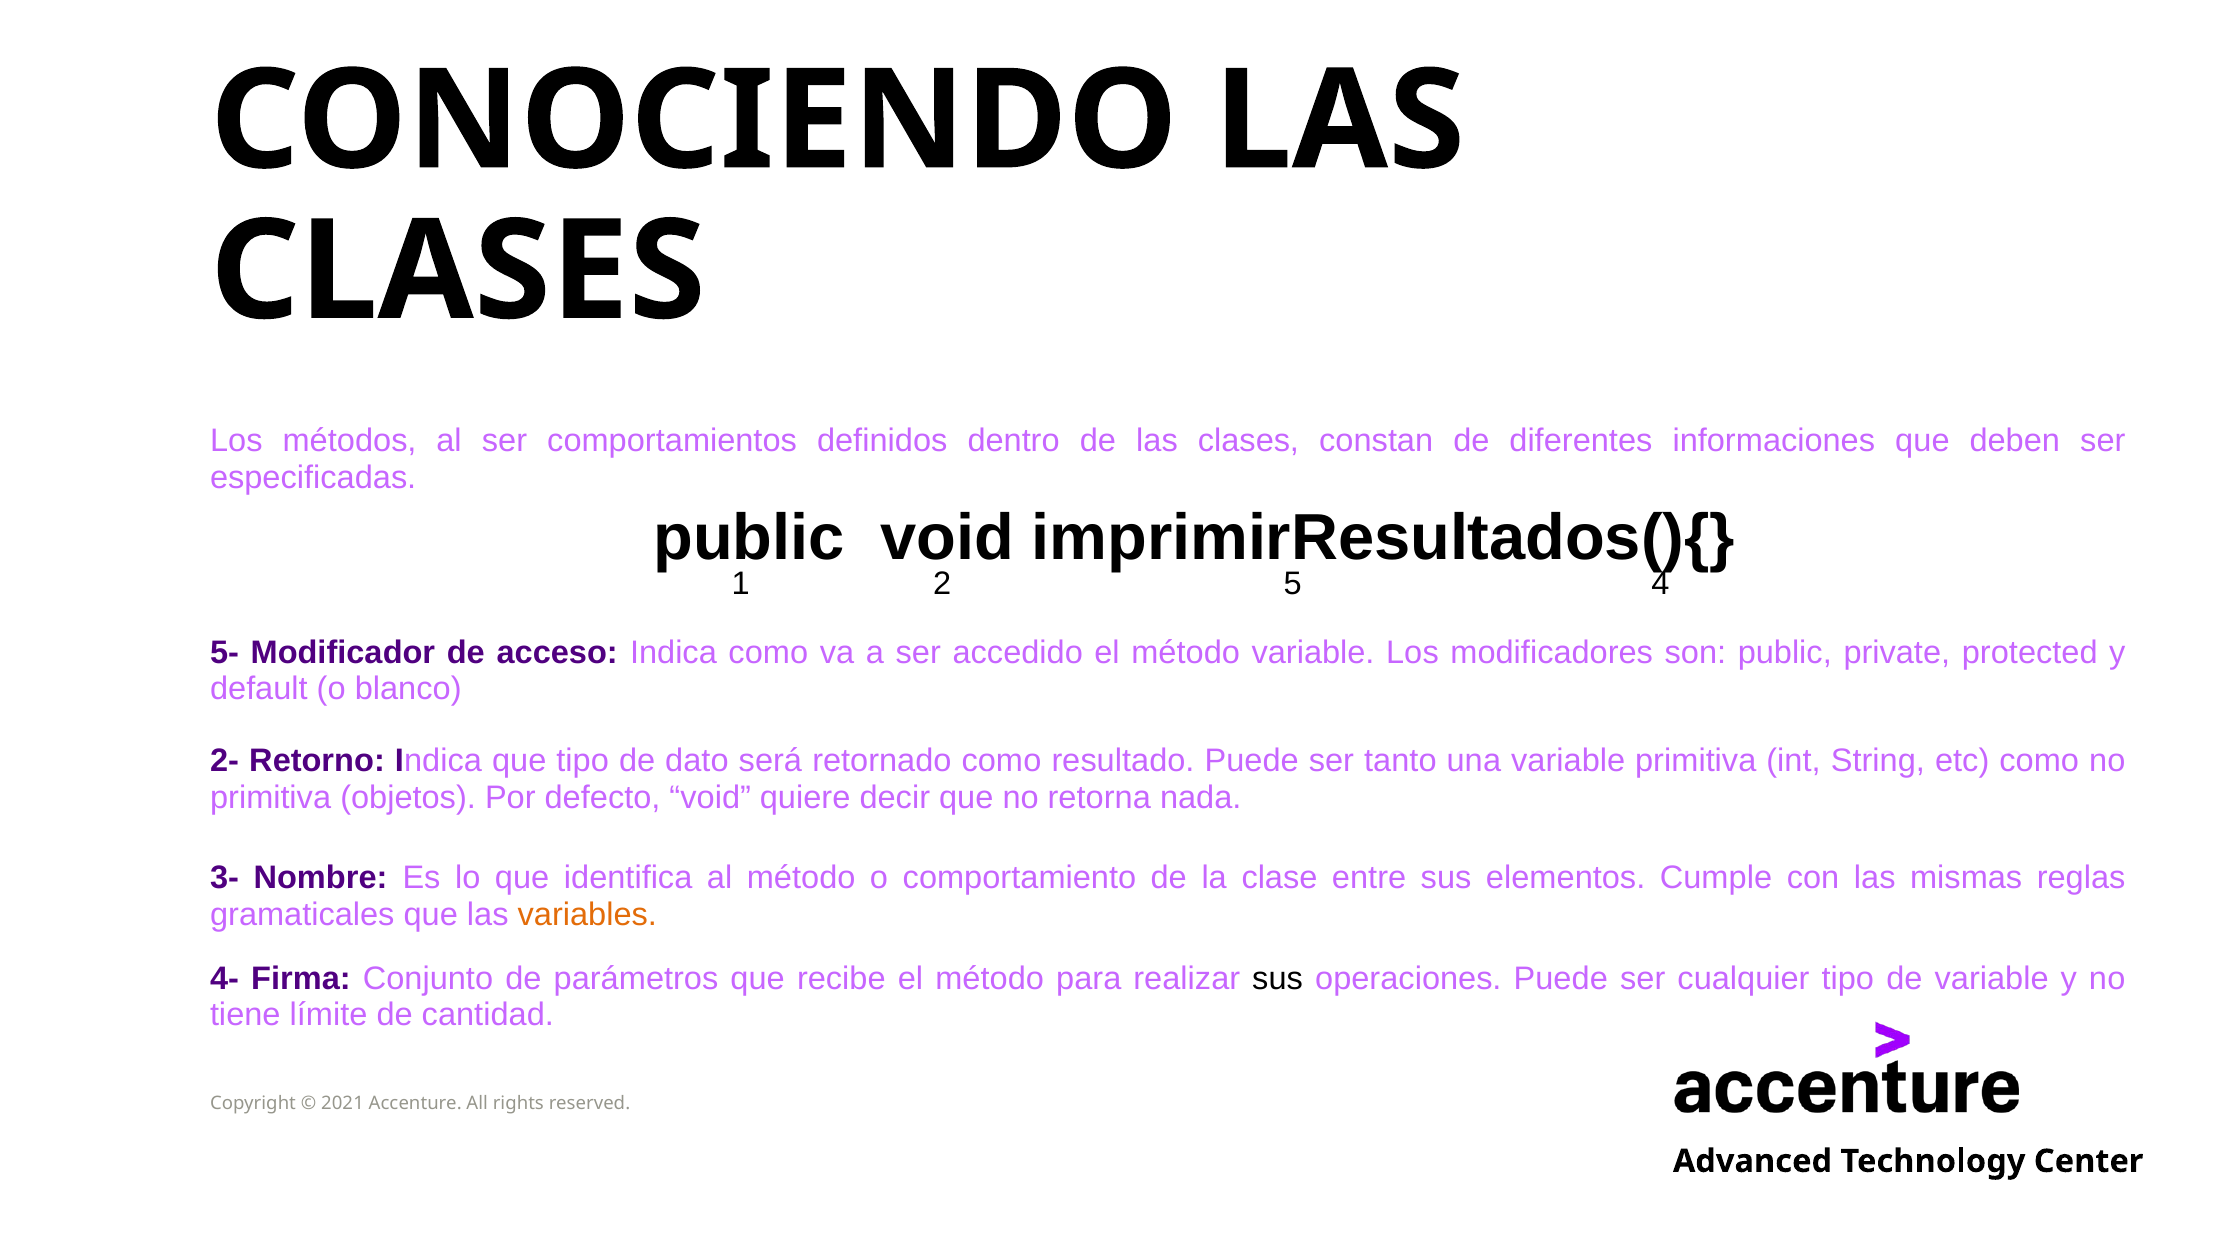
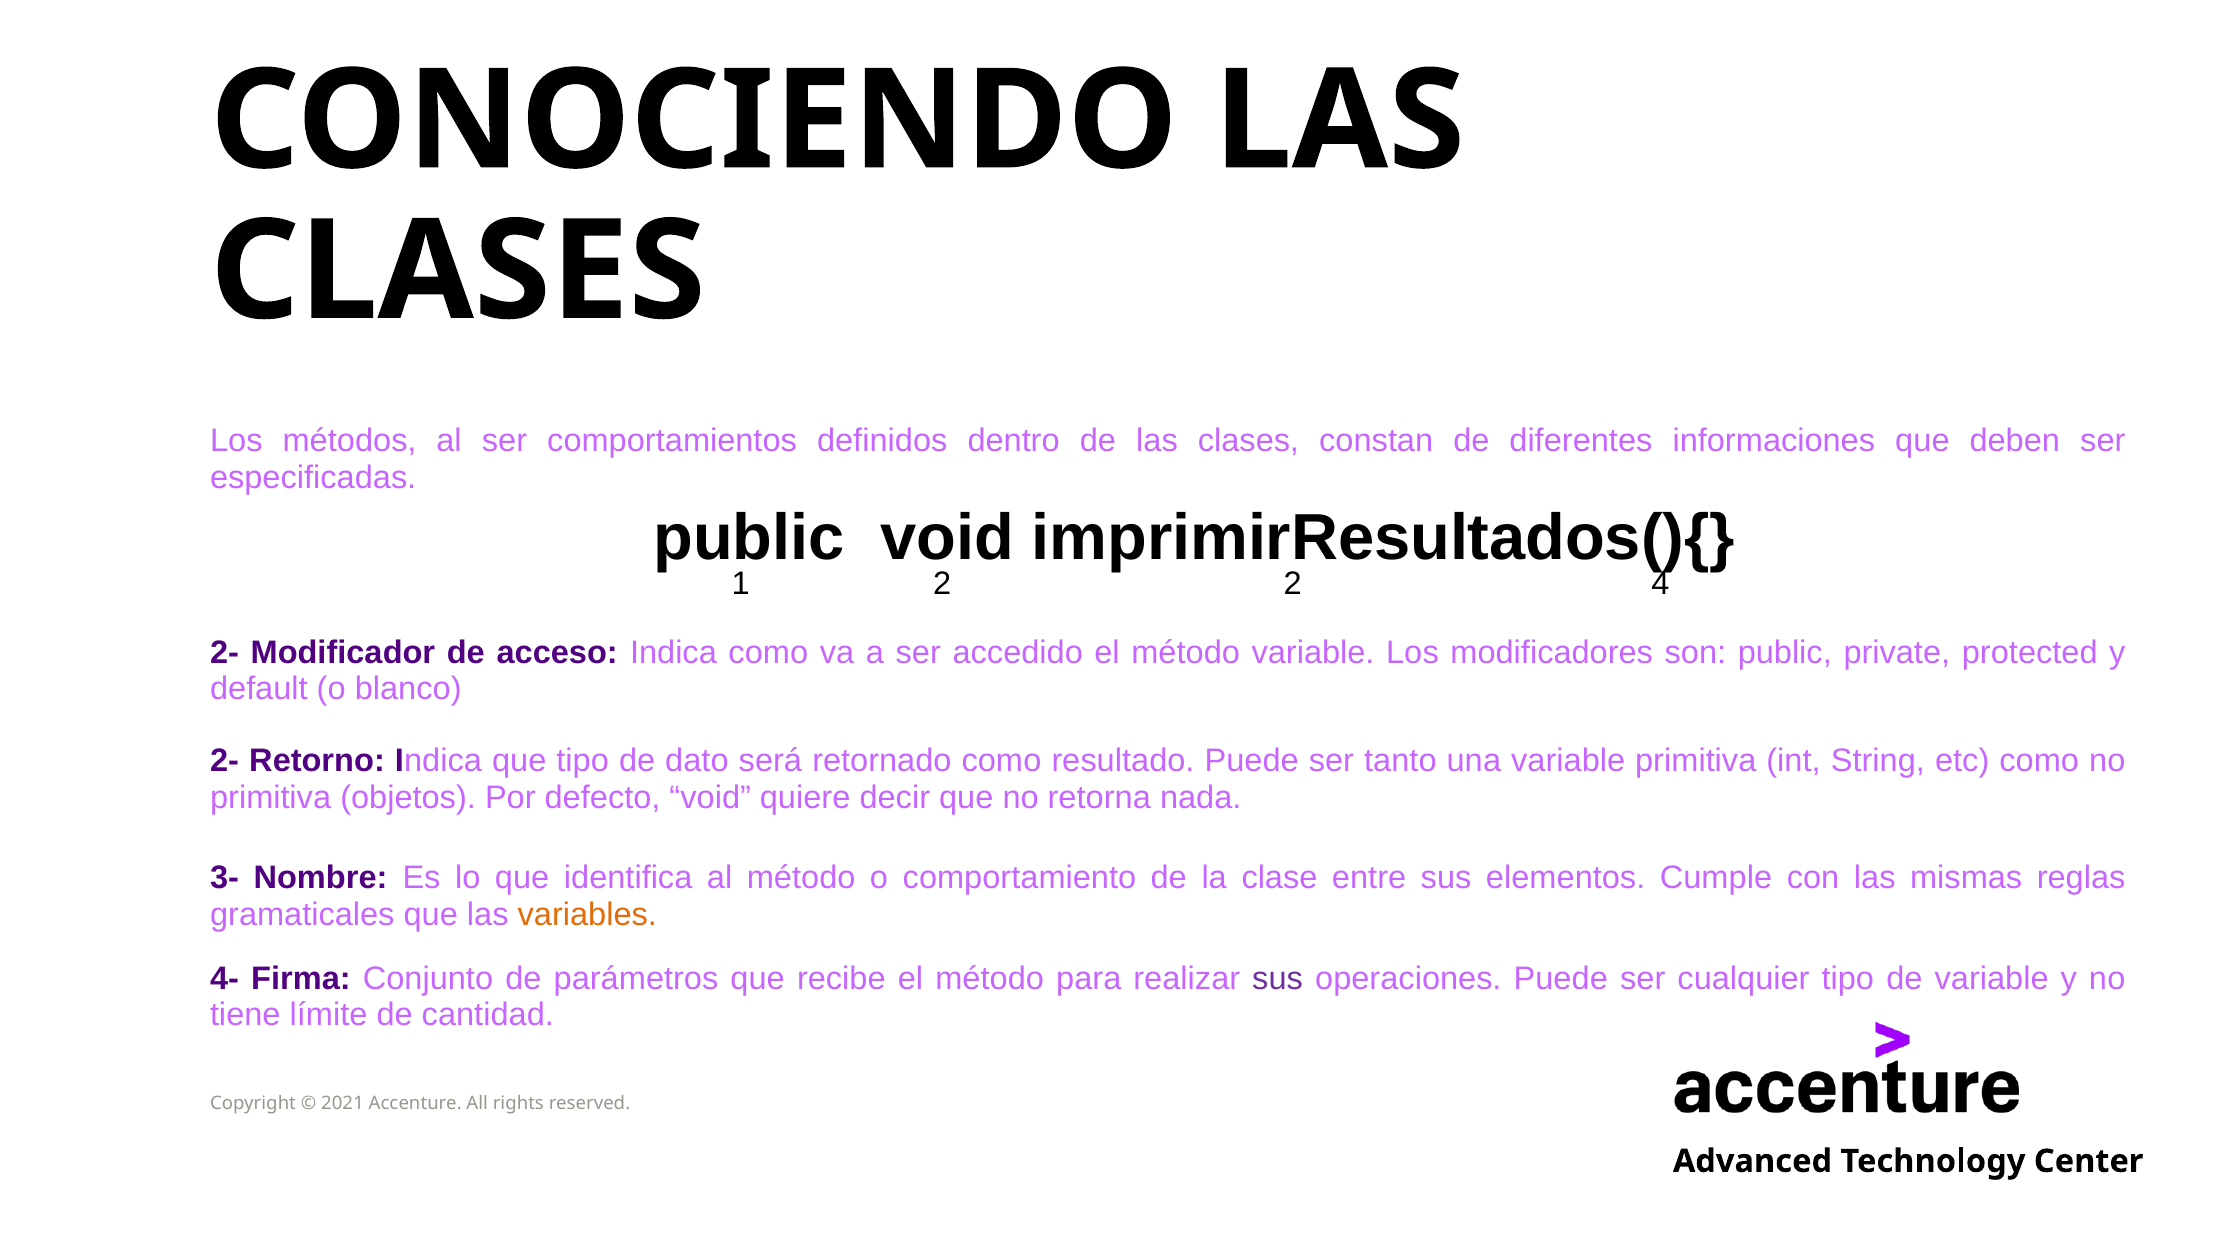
2 5: 5 -> 2
5- at (225, 653): 5- -> 2-
sus at (1278, 979) colour: black -> purple
